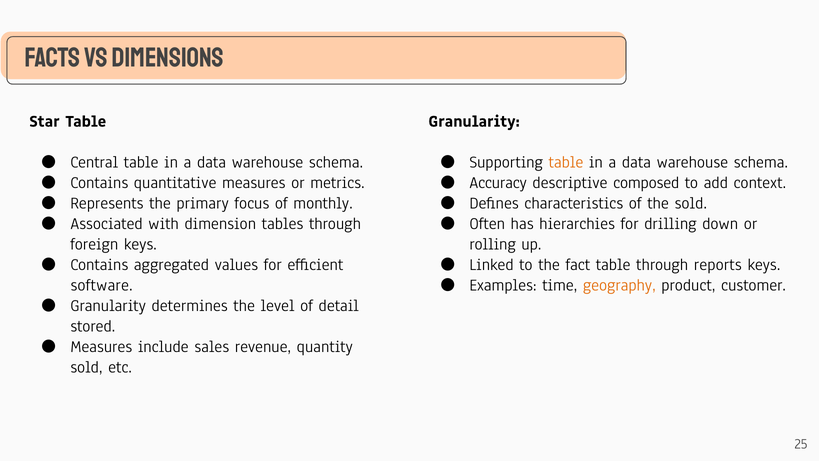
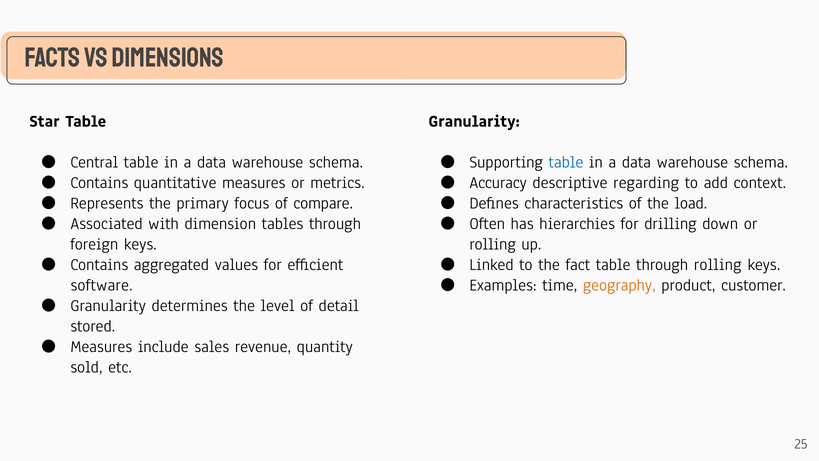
table at (566, 162) colour: orange -> blue
composed: composed -> regarding
monthly: monthly -> compare
the sold: sold -> load
through reports: reports -> rolling
